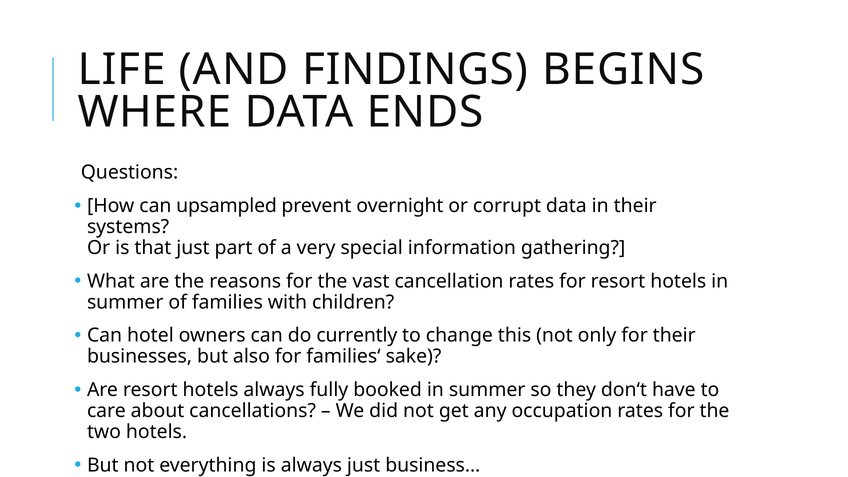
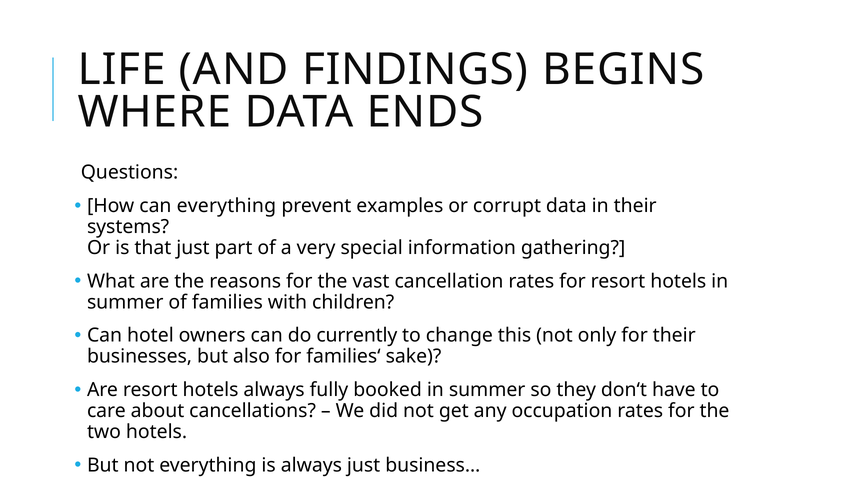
can upsampled: upsampled -> everything
overnight: overnight -> examples
